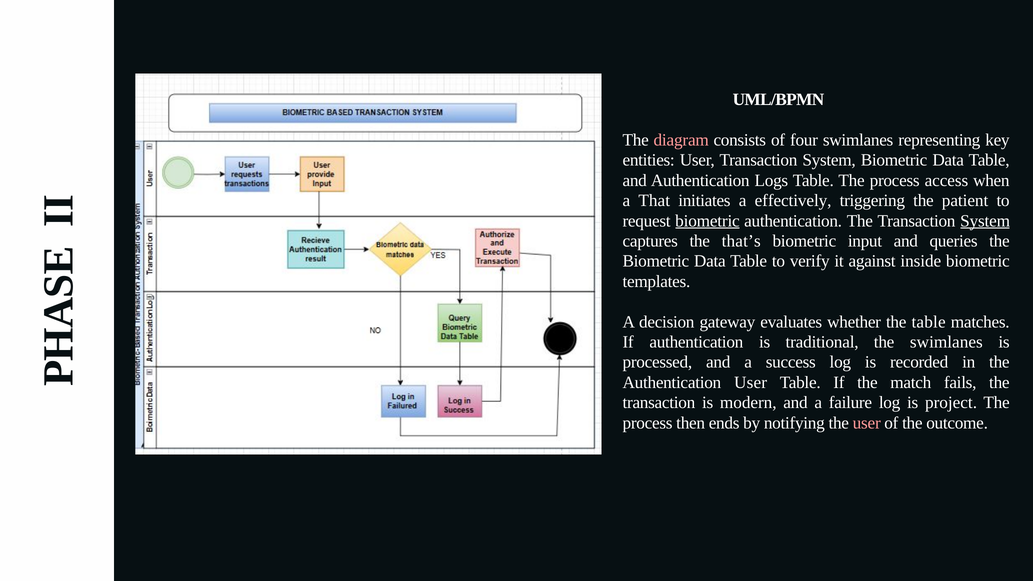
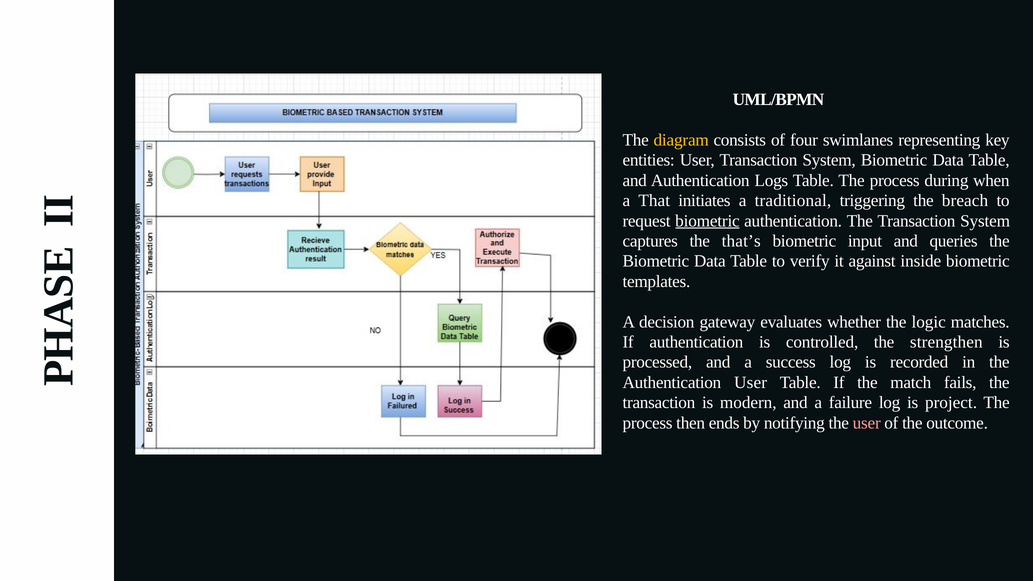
diagram colour: pink -> yellow
access: access -> during
effectively: effectively -> traditional
patient: patient -> breach
System at (985, 221) underline: present -> none
the table: table -> logic
traditional: traditional -> controlled
the swimlanes: swimlanes -> strengthen
